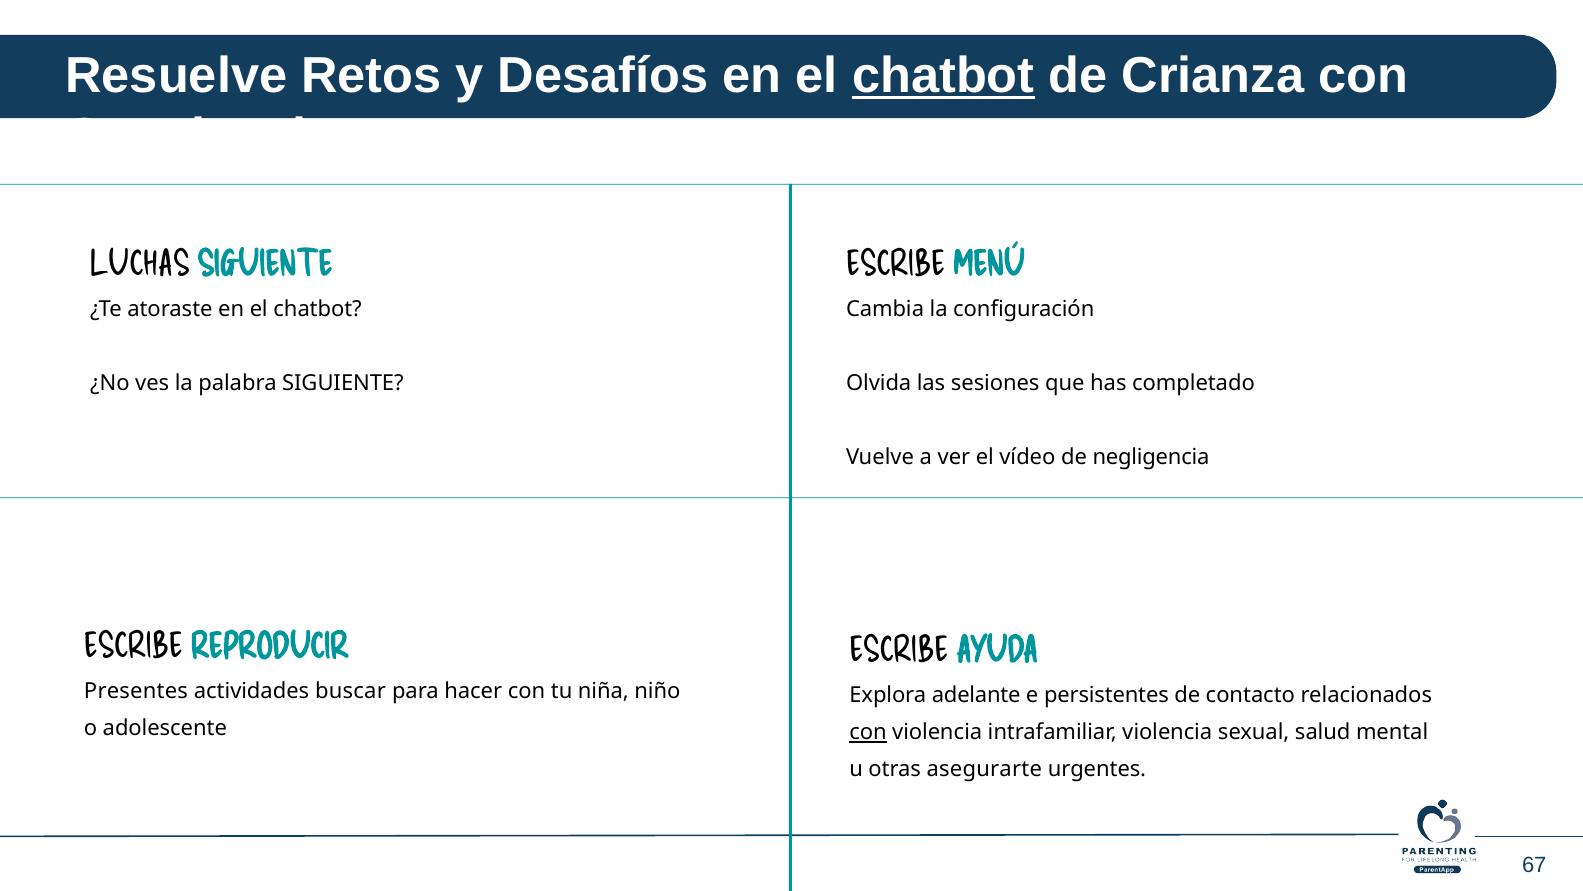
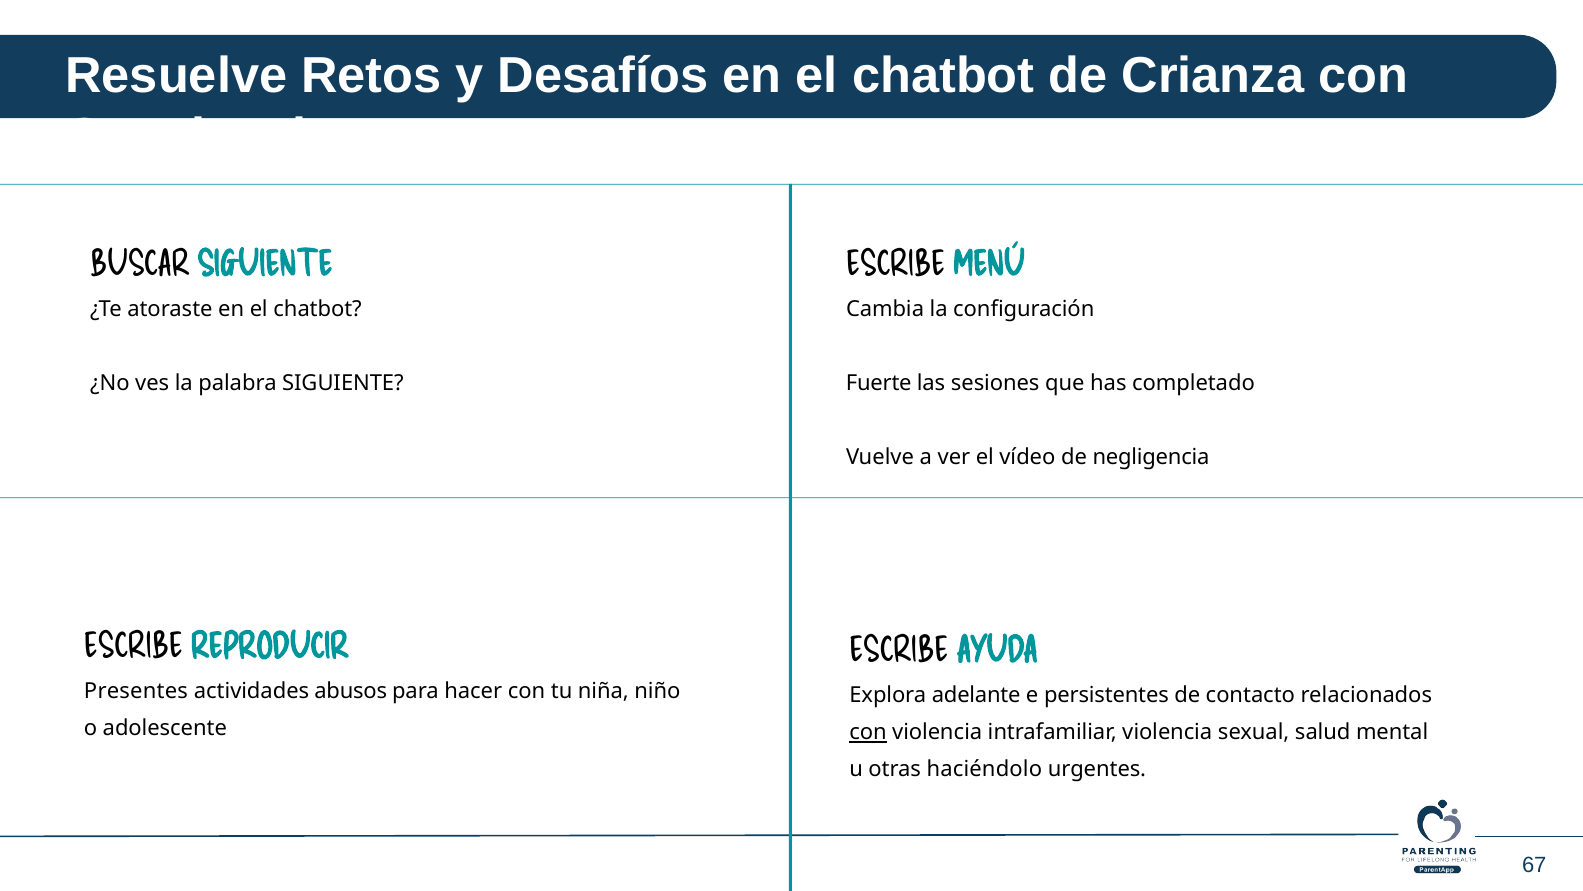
chatbot at (943, 76) underline: present -> none
LUCHAS: LUCHAS -> BUSCAR
Olvida: Olvida -> Fuerte
buscar: buscar -> abusos
asegurarte: asegurarte -> haciéndolo
